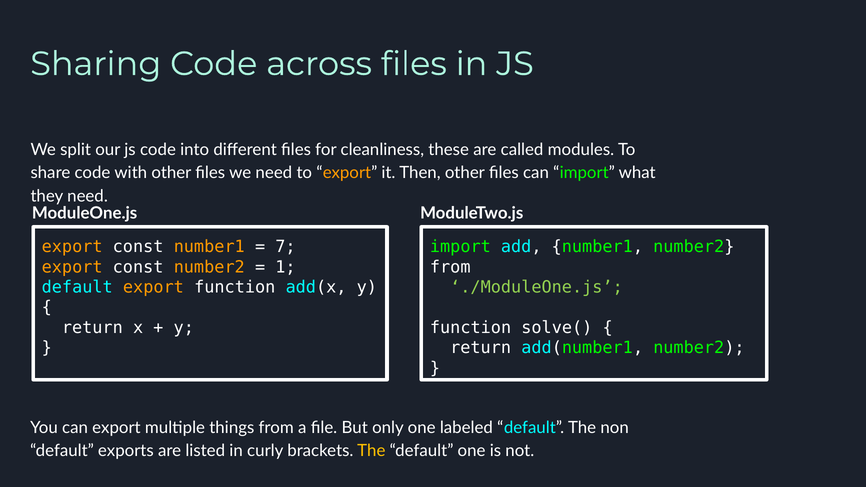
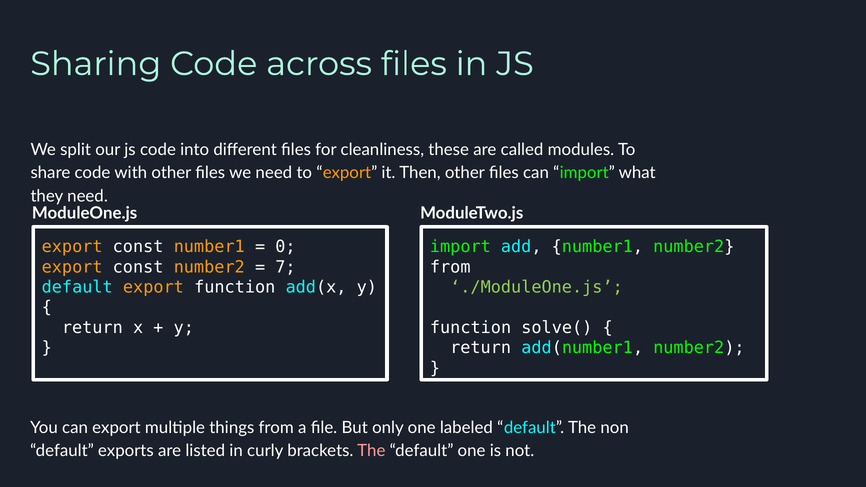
7: 7 -> 0
1: 1 -> 7
The at (371, 451) colour: yellow -> pink
